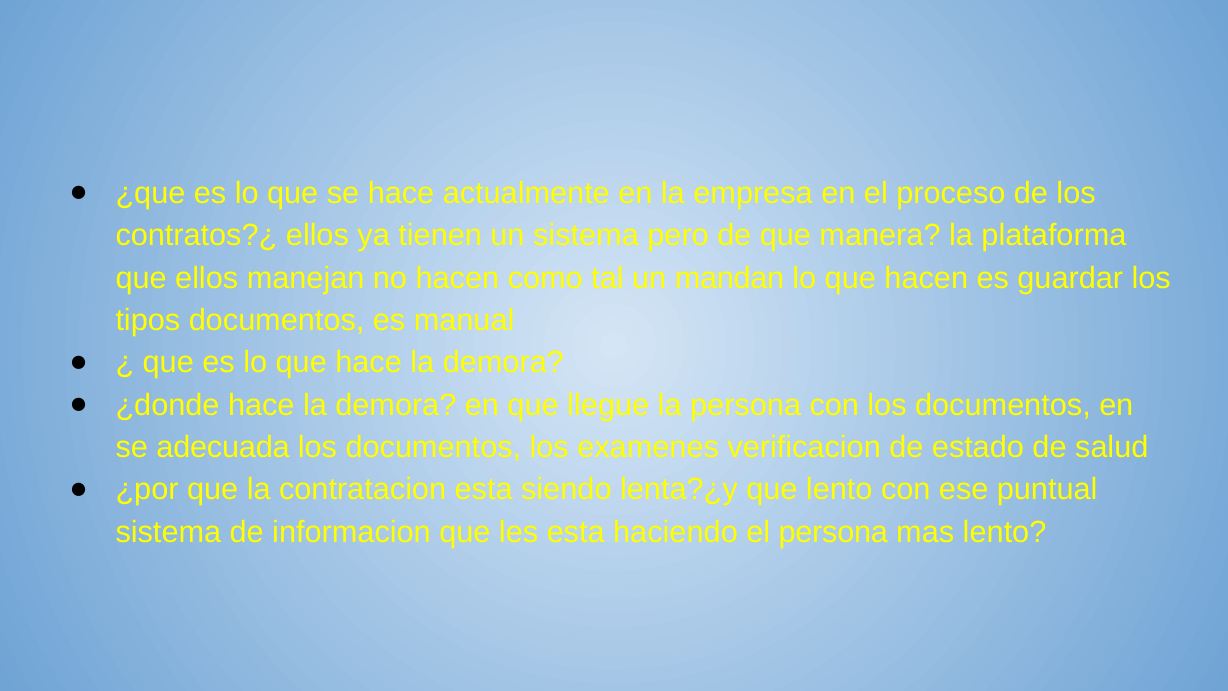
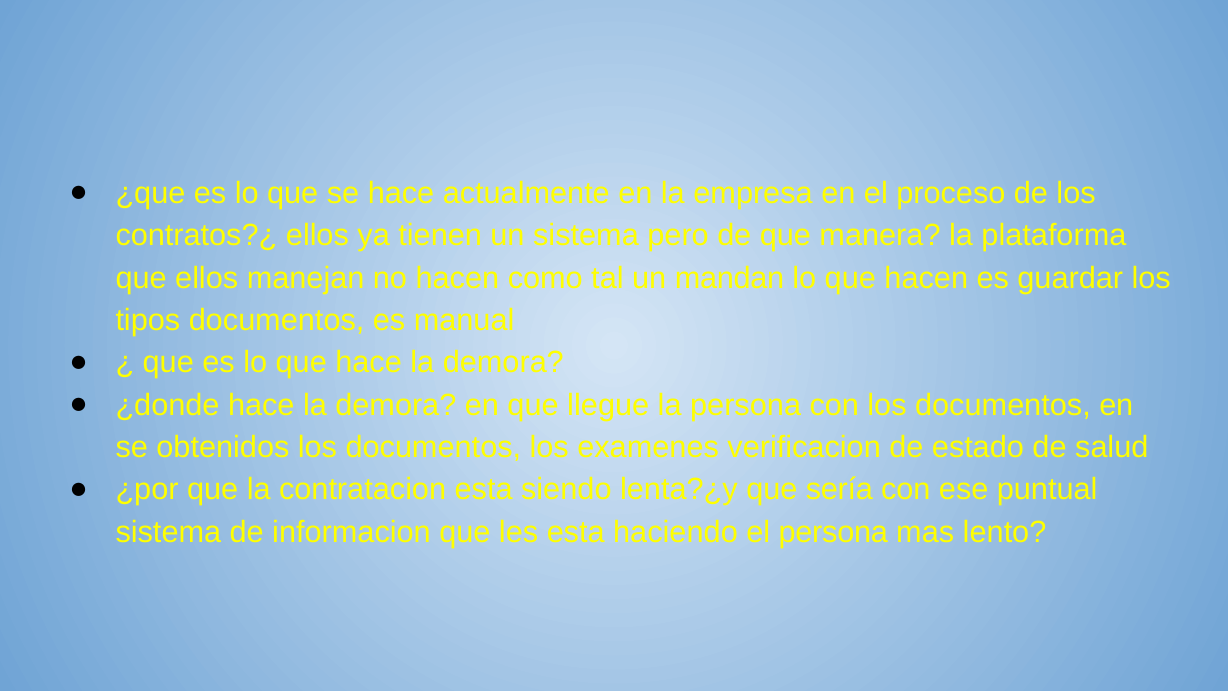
adecuada: adecuada -> obtenidos
que lento: lento -> sería
